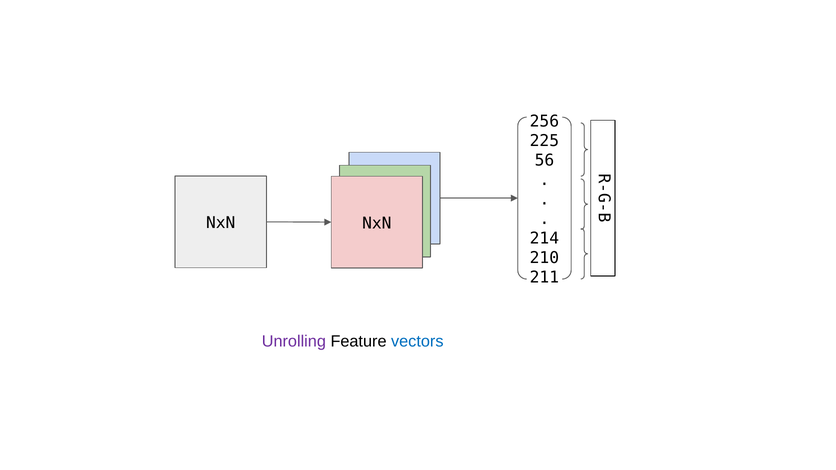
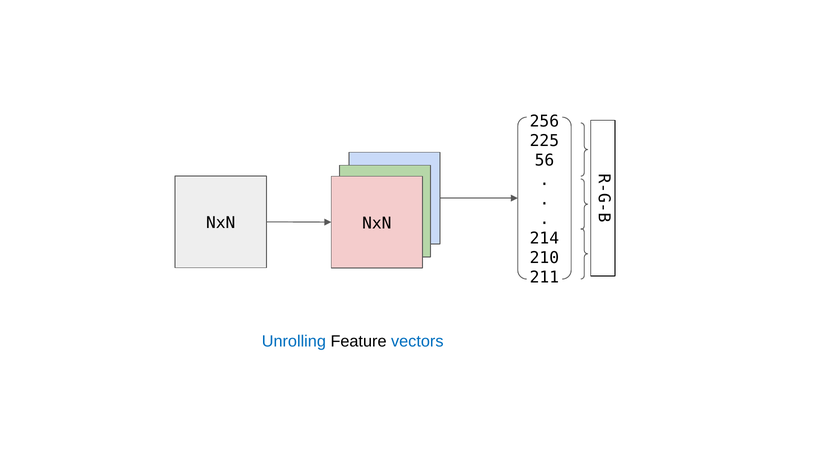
Unrolling colour: purple -> blue
